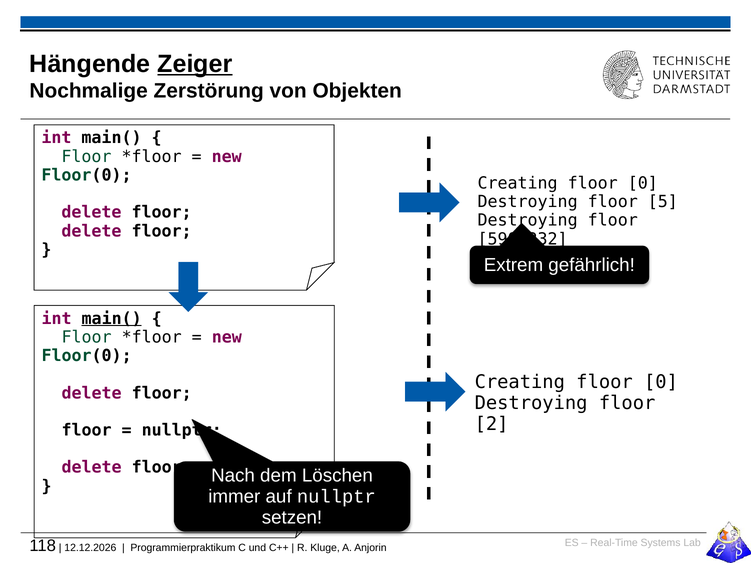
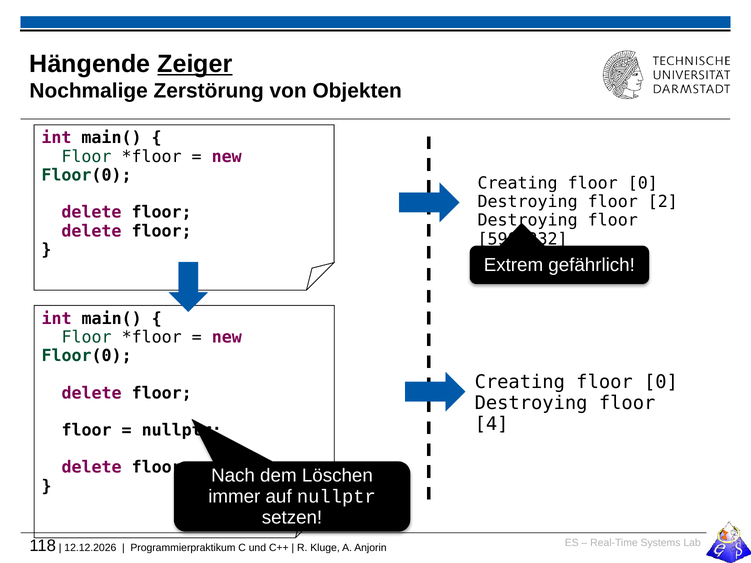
5: 5 -> 2
main( at (112, 319) underline: present -> none
2: 2 -> 4
